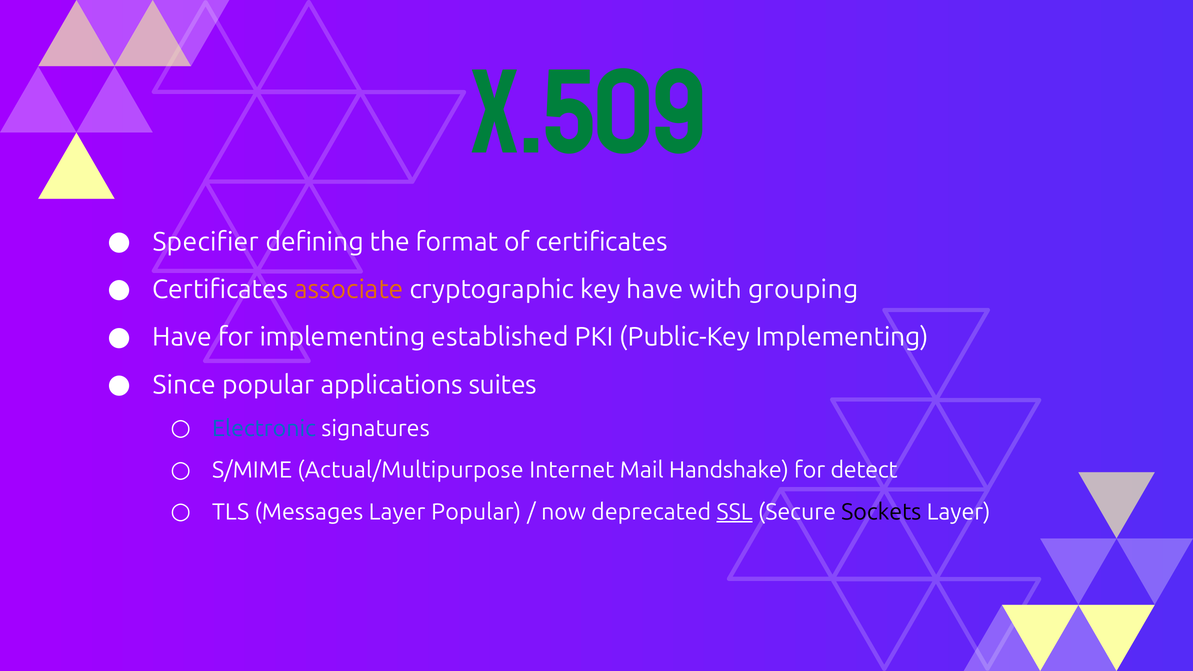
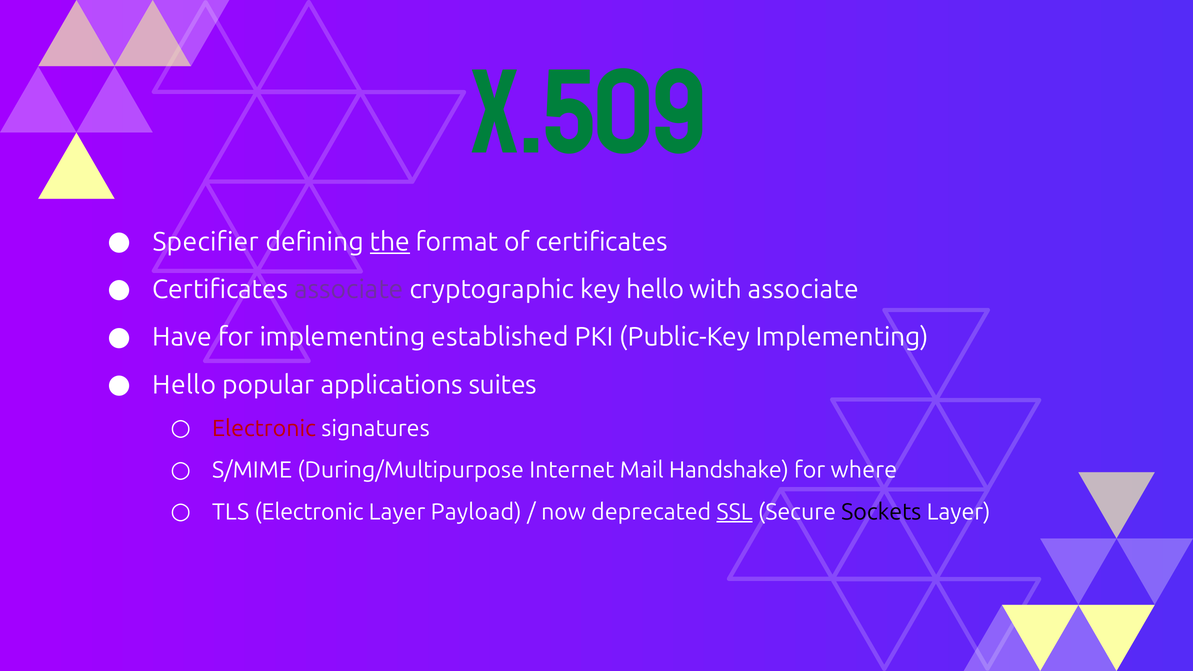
the underline: none -> present
associate at (349, 290) colour: orange -> purple
key have: have -> hello
with grouping: grouping -> associate
Since at (184, 385): Since -> Hello
Electronic at (264, 428) colour: blue -> red
Actual/Multipurpose: Actual/Multipurpose -> During/Multipurpose
detect: detect -> where
TLS Messages: Messages -> Electronic
Layer Popular: Popular -> Payload
